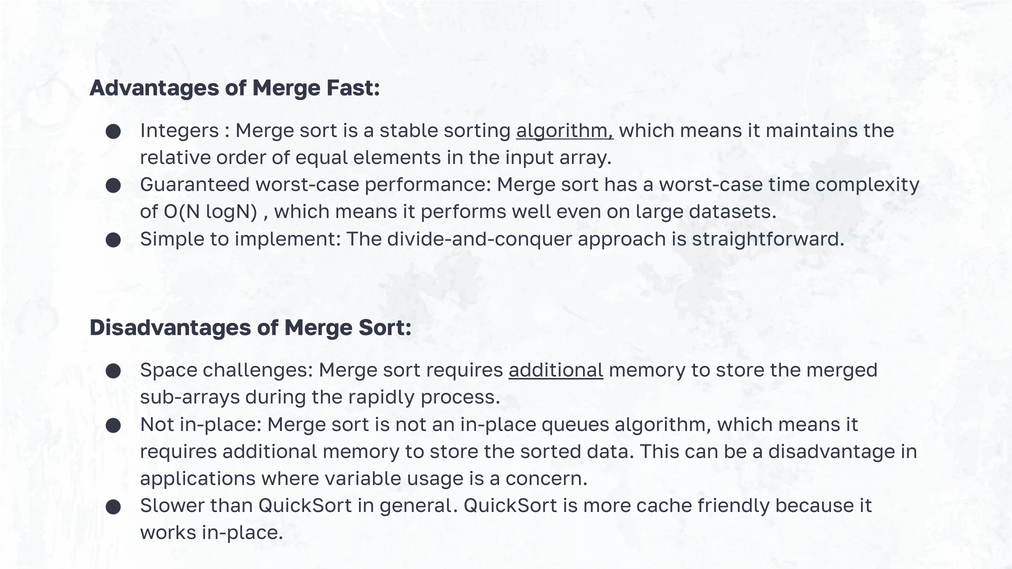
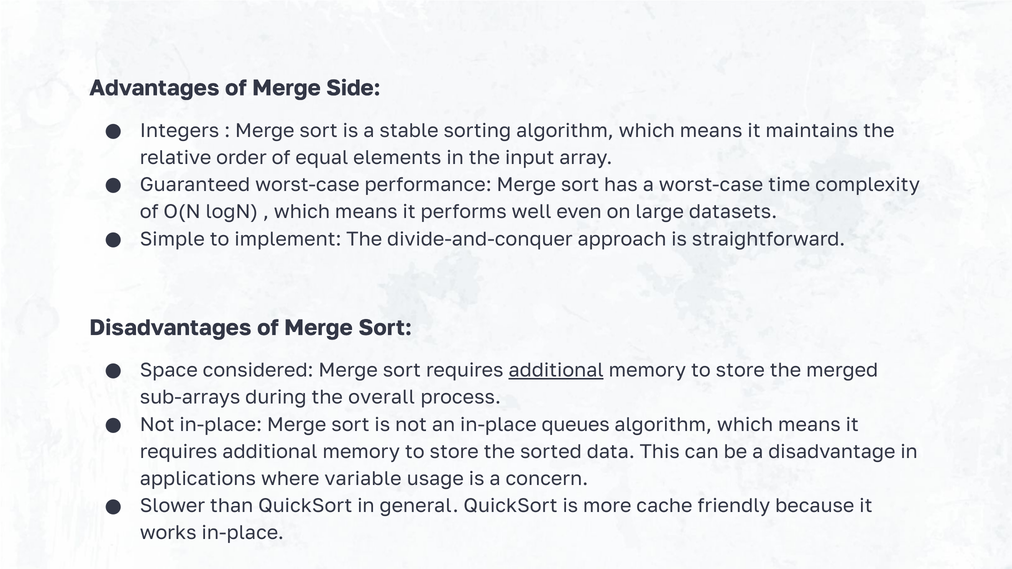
Fast: Fast -> Side
algorithm at (565, 131) underline: present -> none
challenges: challenges -> considered
rapidly: rapidly -> overall
